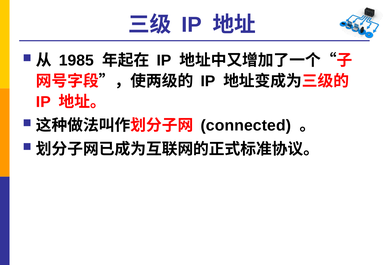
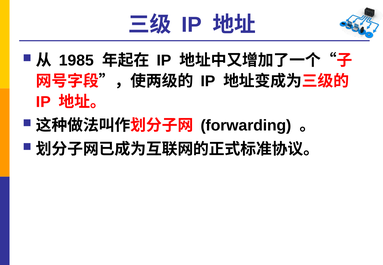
connected: connected -> forwarding
